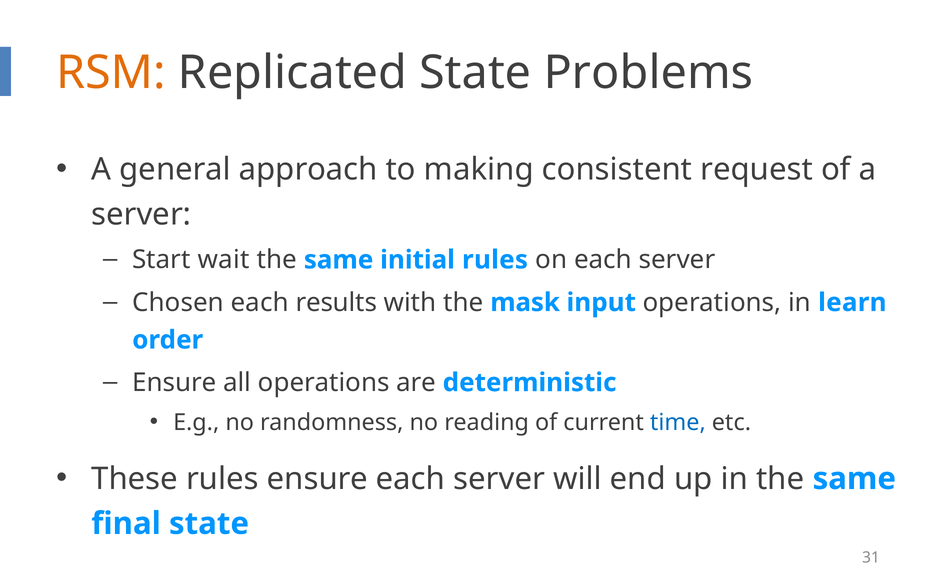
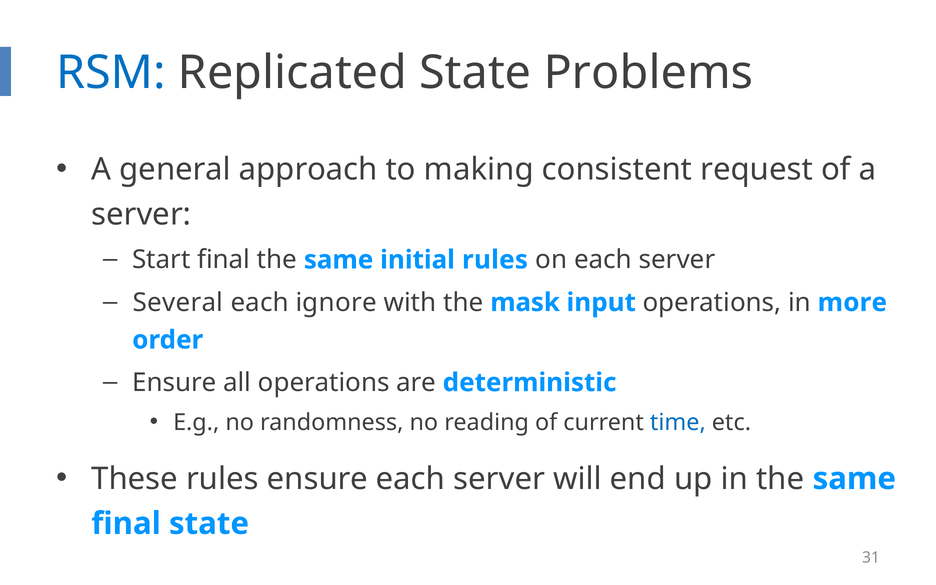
RSM colour: orange -> blue
Start wait: wait -> final
Chosen: Chosen -> Several
results: results -> ignore
learn: learn -> more
